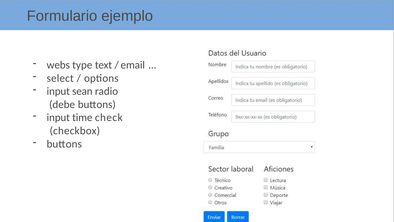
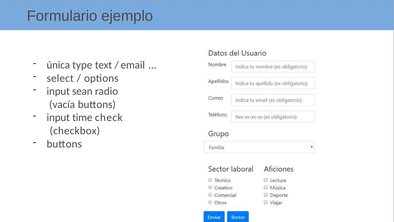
webs: webs -> única
debe: debe -> vacía
